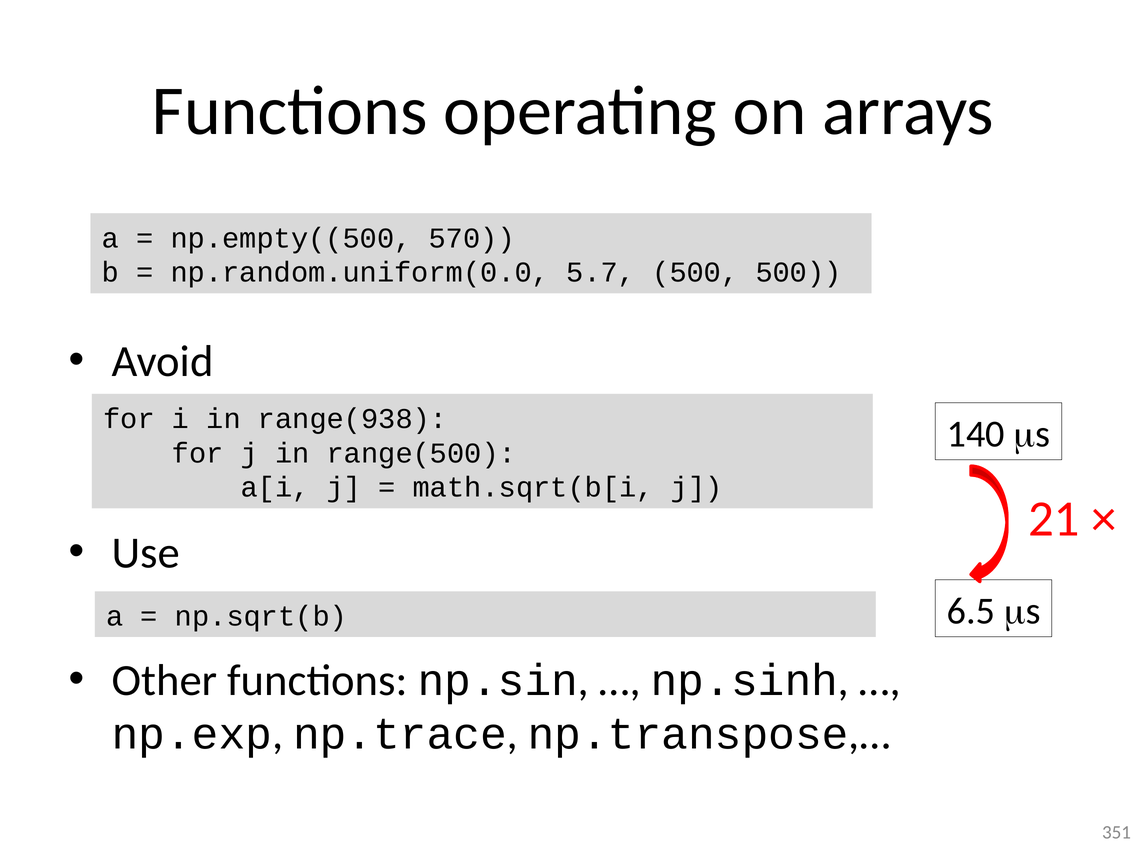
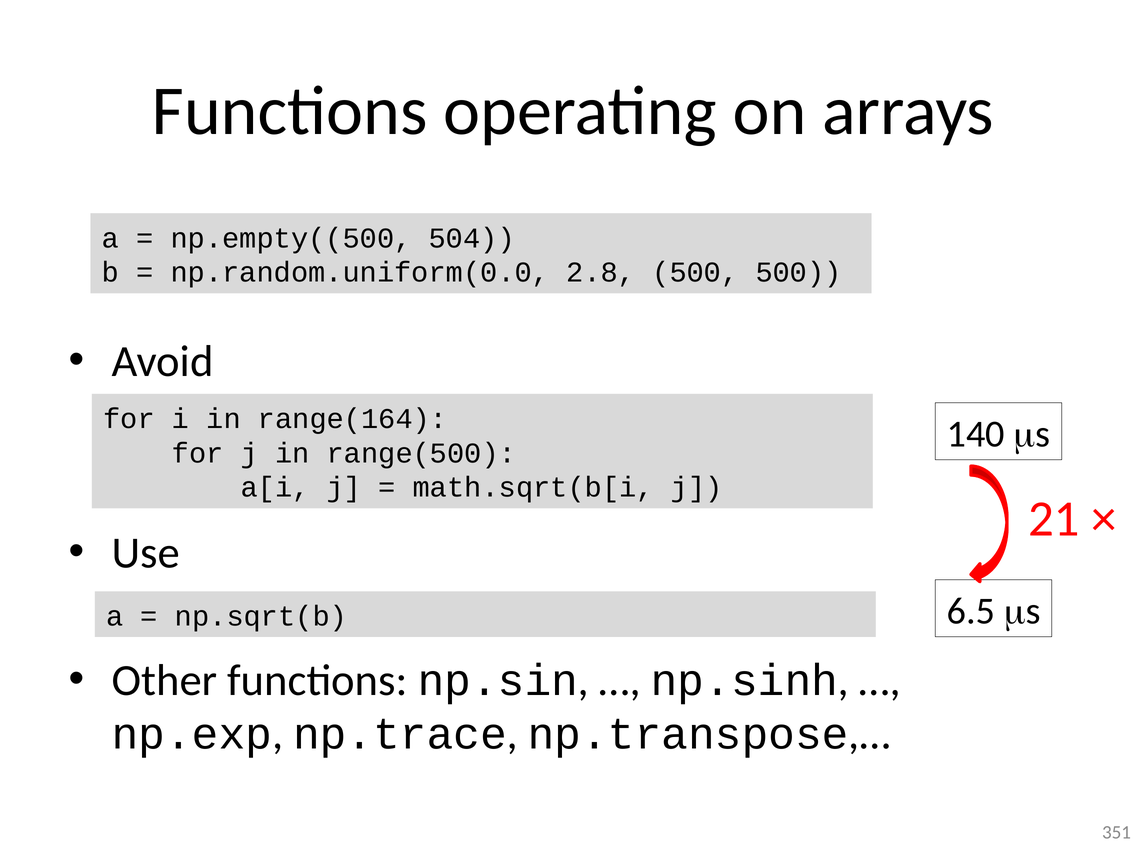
570: 570 -> 504
5.7: 5.7 -> 2.8
range(938: range(938 -> range(164
